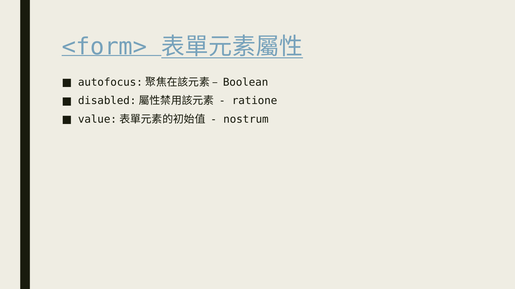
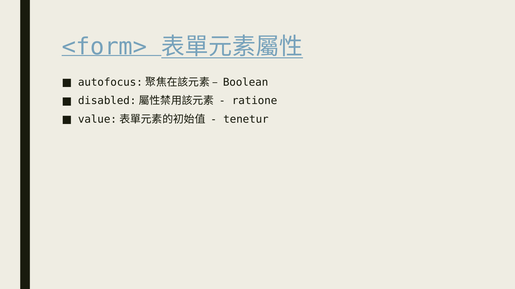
nostrum: nostrum -> tenetur
